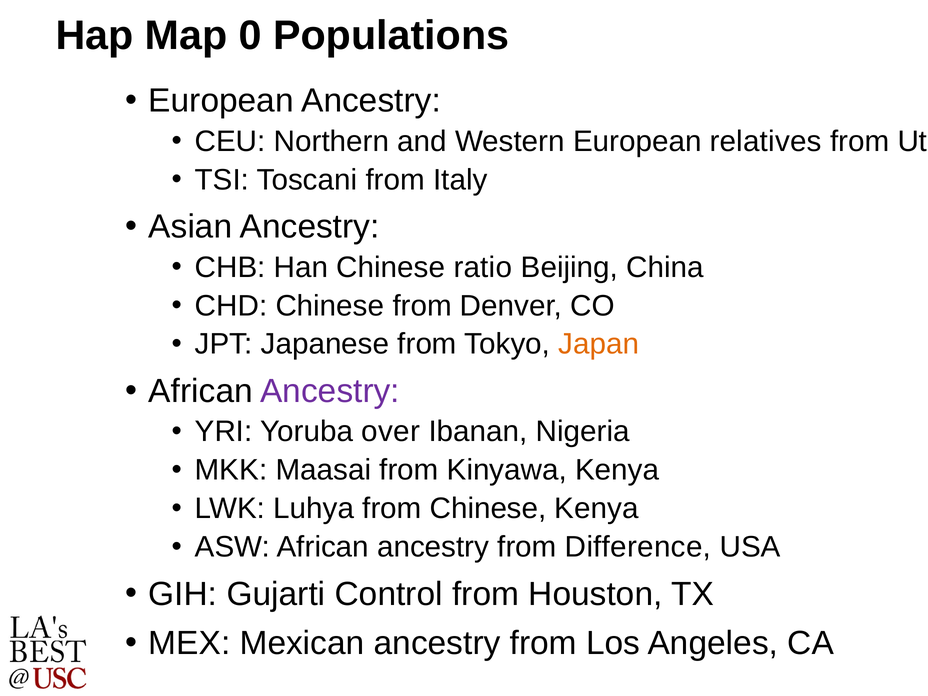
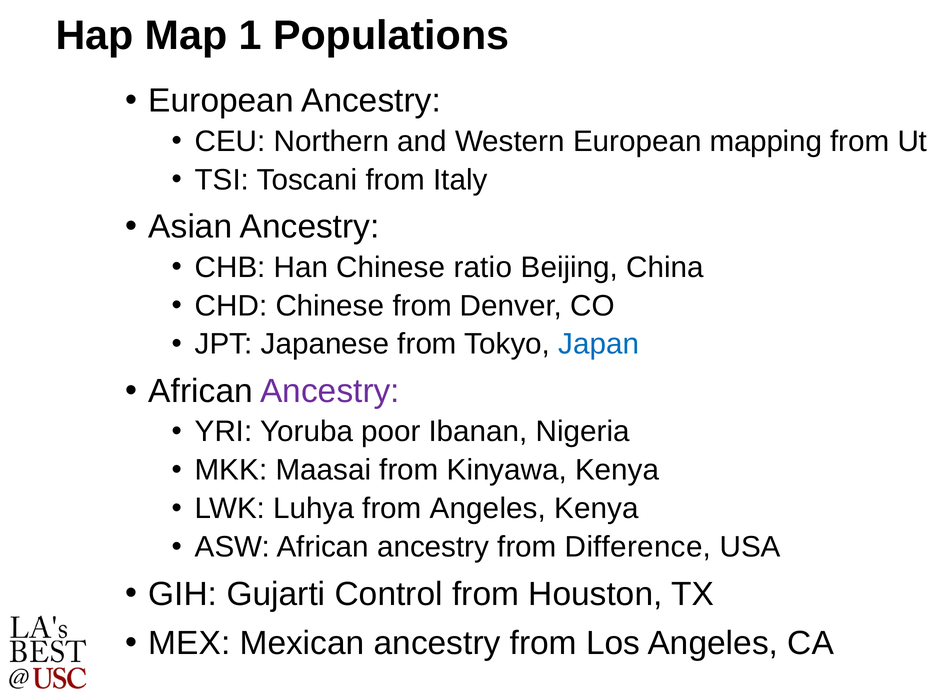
0: 0 -> 1
relatives: relatives -> mapping
Japan colour: orange -> blue
over: over -> poor
from Chinese: Chinese -> Angeles
